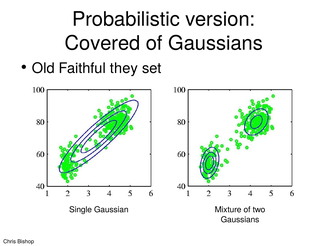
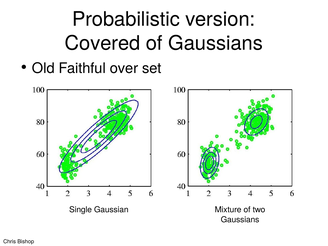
they: they -> over
